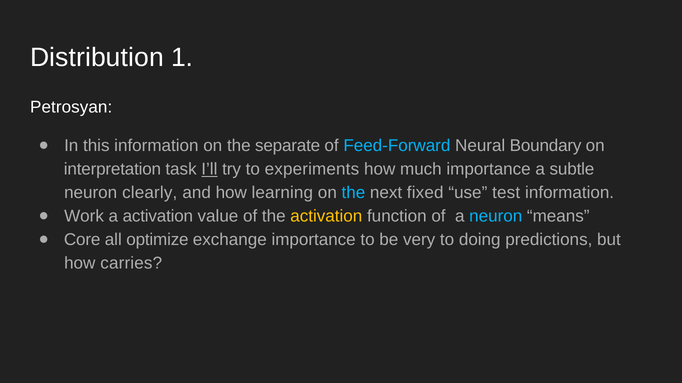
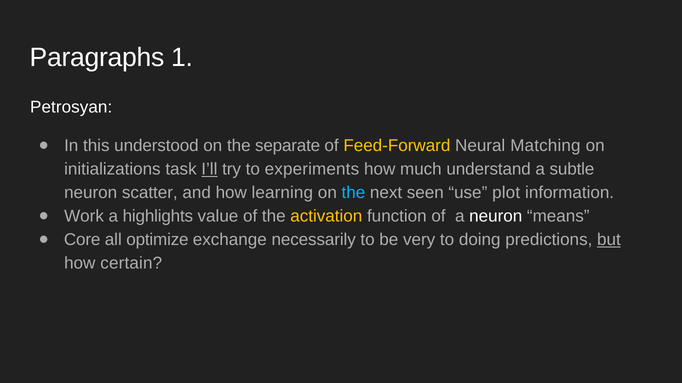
Distribution: Distribution -> Paragraphs
this information: information -> understood
Feed-Forward colour: light blue -> yellow
Boundary: Boundary -> Matching
interpretation: interpretation -> initializations
much importance: importance -> understand
clearly: clearly -> scatter
fixed: fixed -> seen
test: test -> plot
a activation: activation -> highlights
neuron at (496, 216) colour: light blue -> white
exchange importance: importance -> necessarily
but underline: none -> present
carries: carries -> certain
